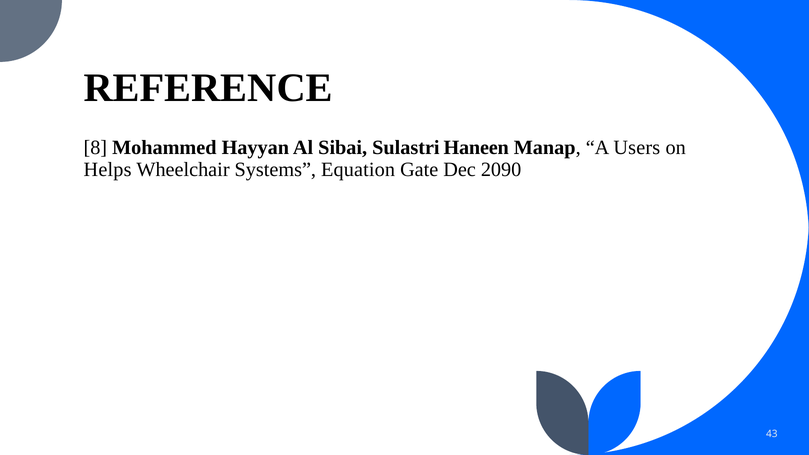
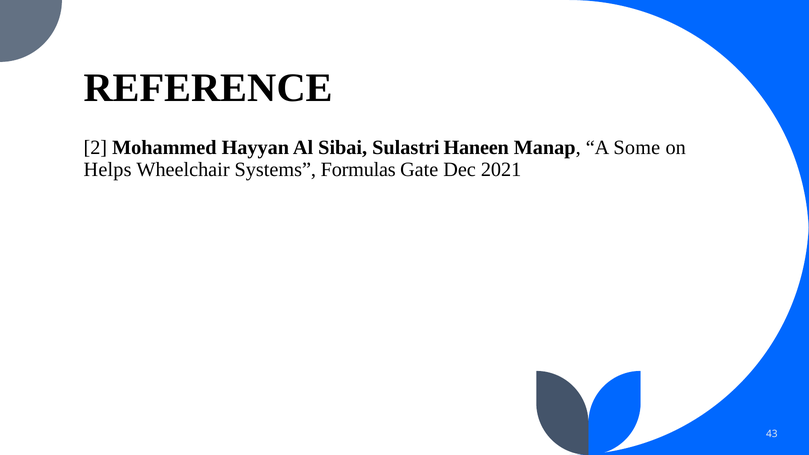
8: 8 -> 2
Users: Users -> Some
Equation: Equation -> Formulas
2090: 2090 -> 2021
